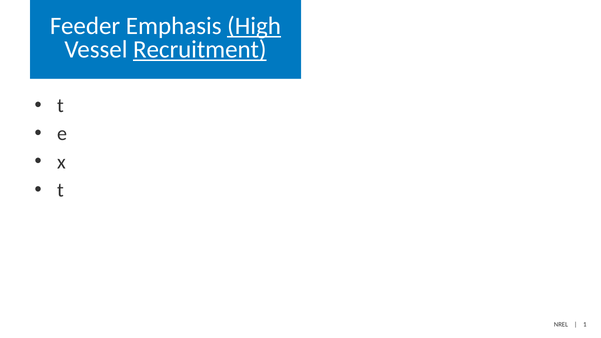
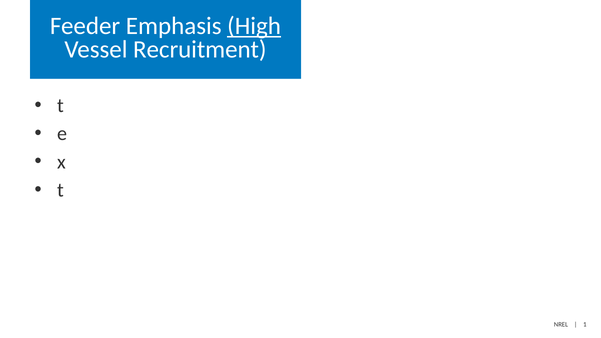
Recruitment underline: present -> none
